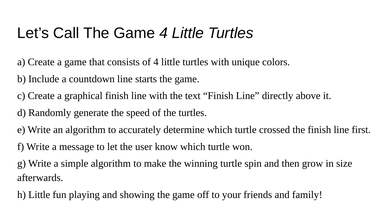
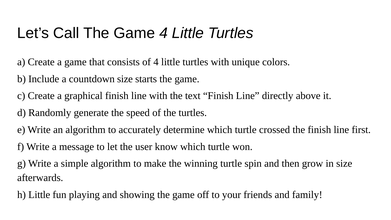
countdown line: line -> size
